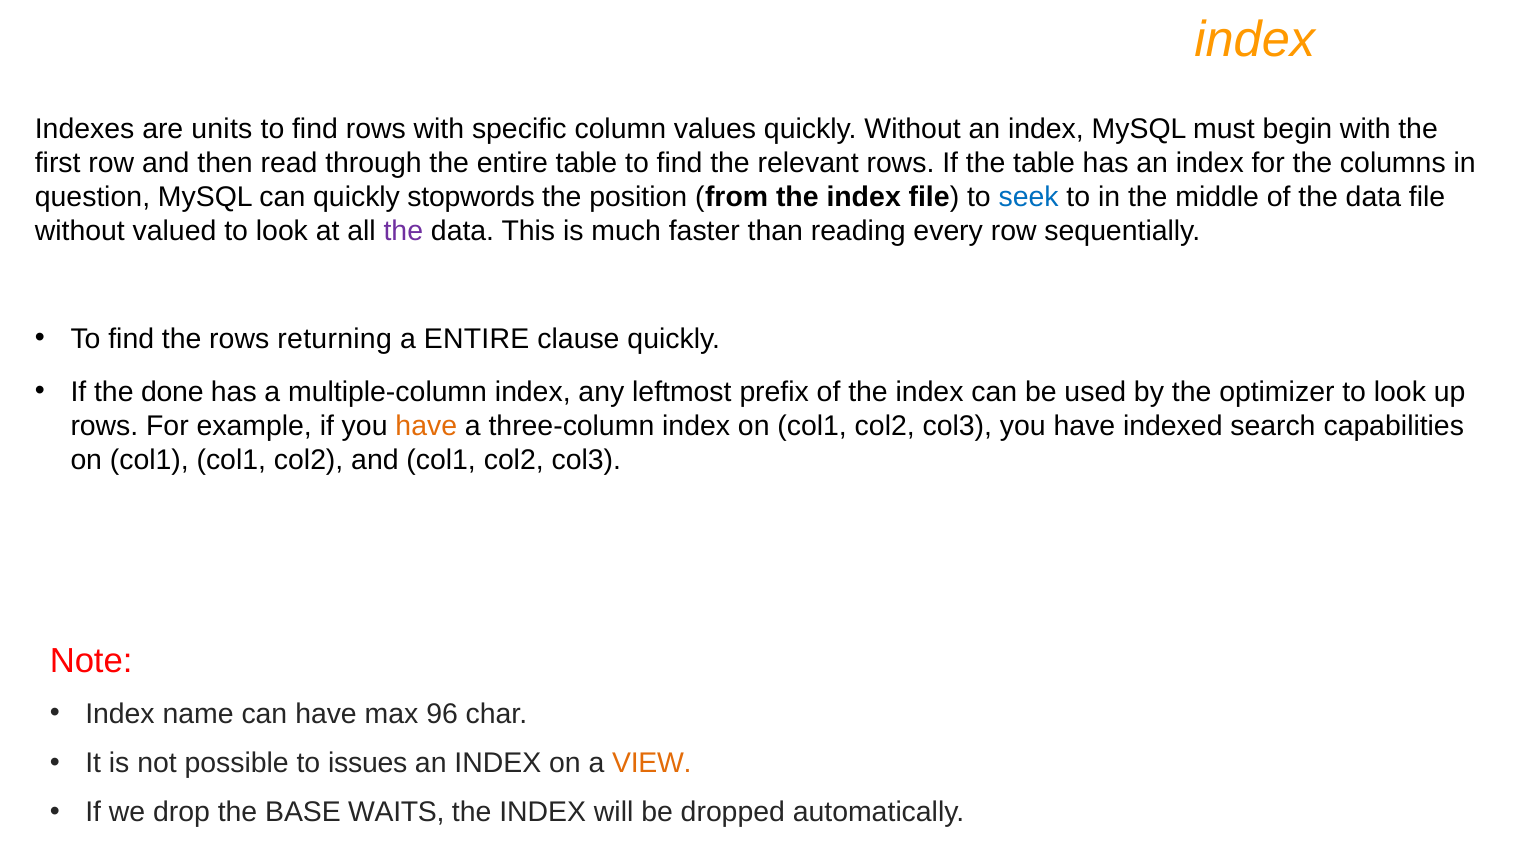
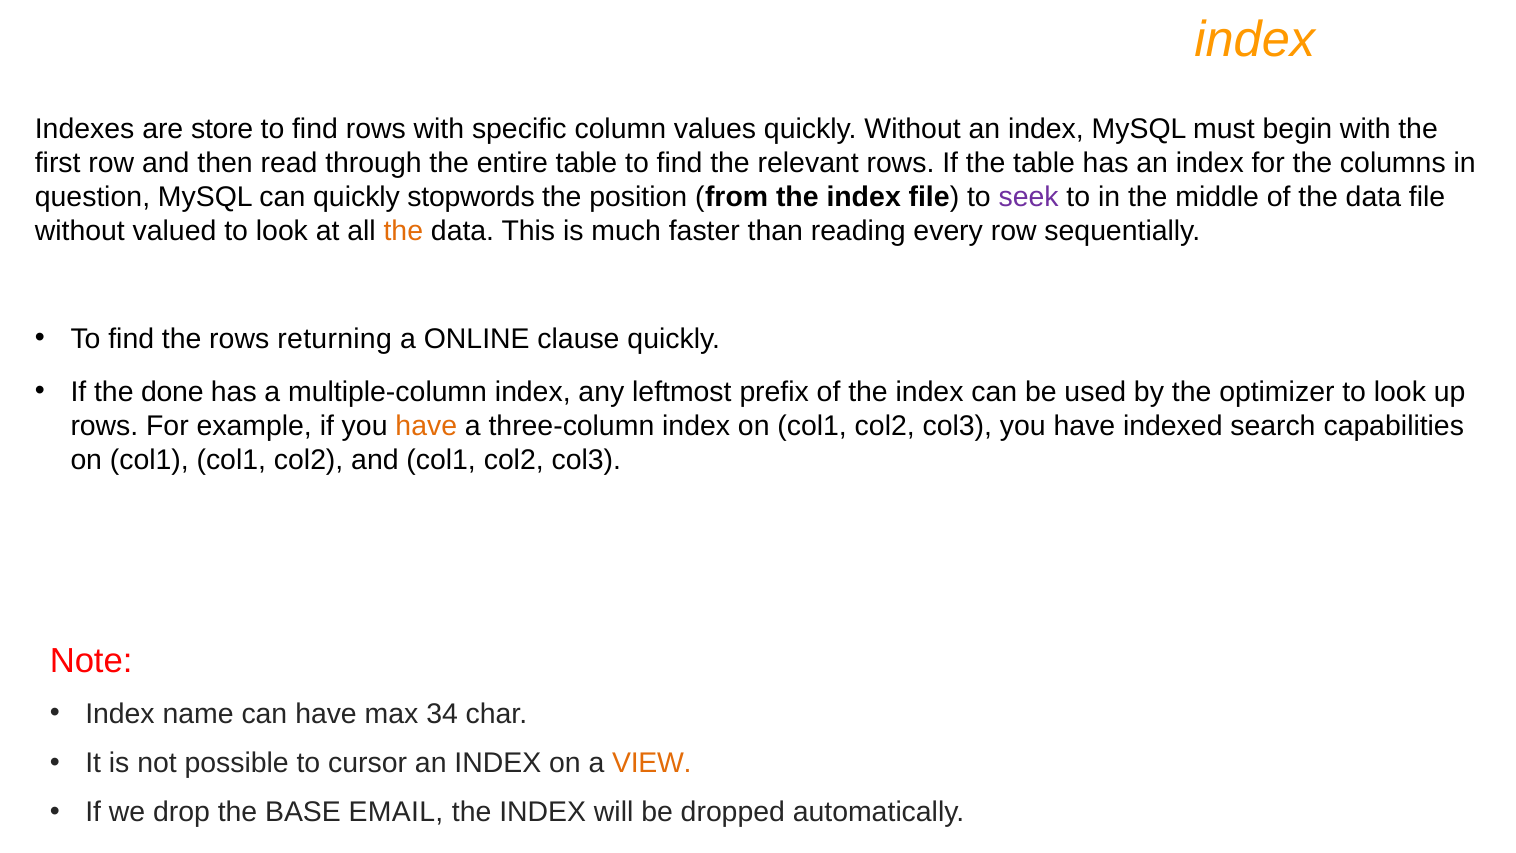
units: units -> store
seek colour: blue -> purple
the at (403, 231) colour: purple -> orange
a ENTIRE: ENTIRE -> ONLINE
96: 96 -> 34
issues: issues -> cursor
WAITS: WAITS -> EMAIL
